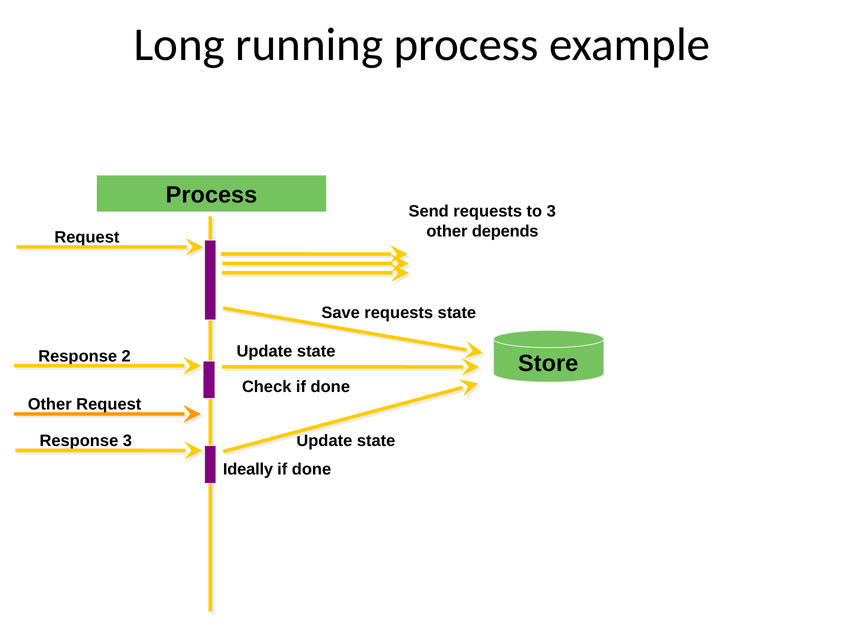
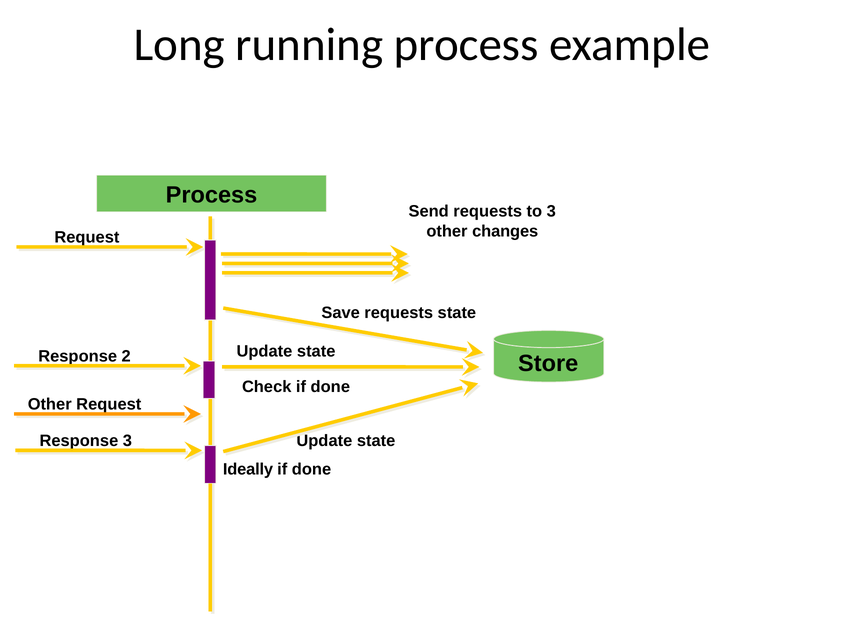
depends: depends -> changes
